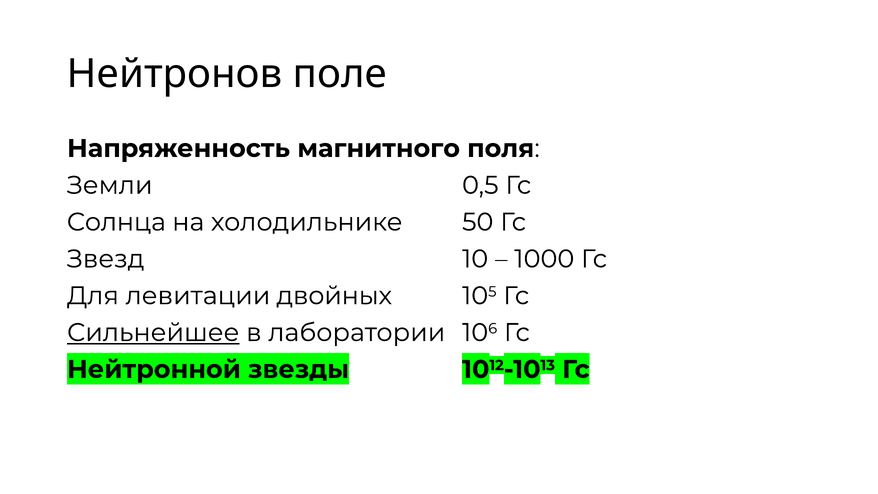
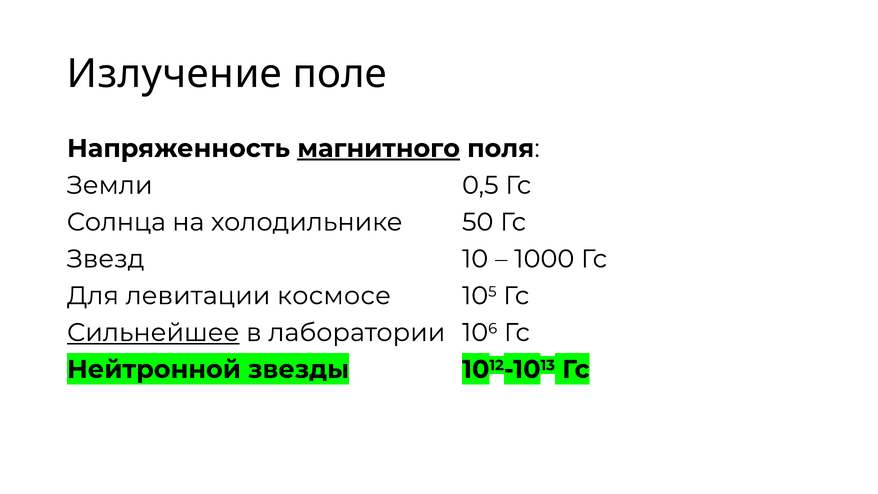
Нейтронов: Нейтронов -> Излучение
магнитного underline: none -> present
двойных: двойных -> космосе
